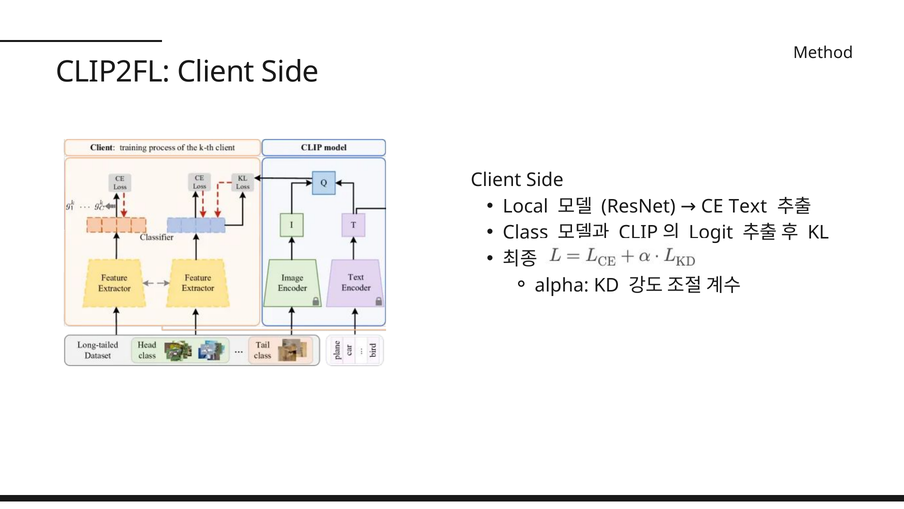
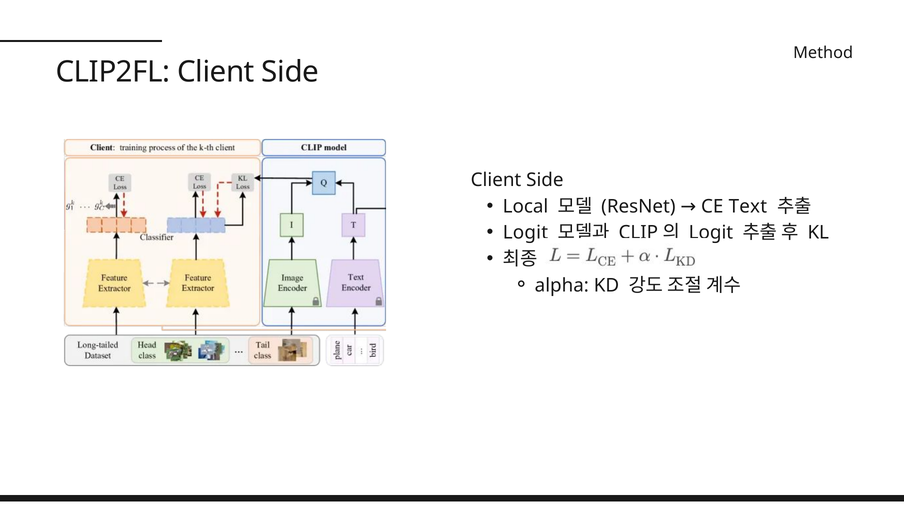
Class at (525, 233): Class -> Logit
